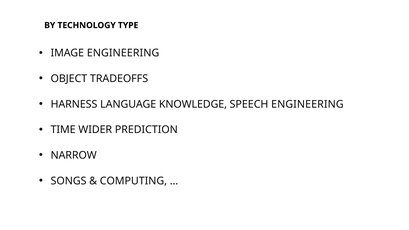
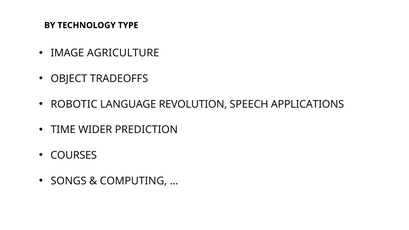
IMAGE ENGINEERING: ENGINEERING -> AGRICULTURE
HARNESS: HARNESS -> ROBOTIC
KNOWLEDGE: KNOWLEDGE -> REVOLUTION
SPEECH ENGINEERING: ENGINEERING -> APPLICATIONS
NARROW: NARROW -> COURSES
